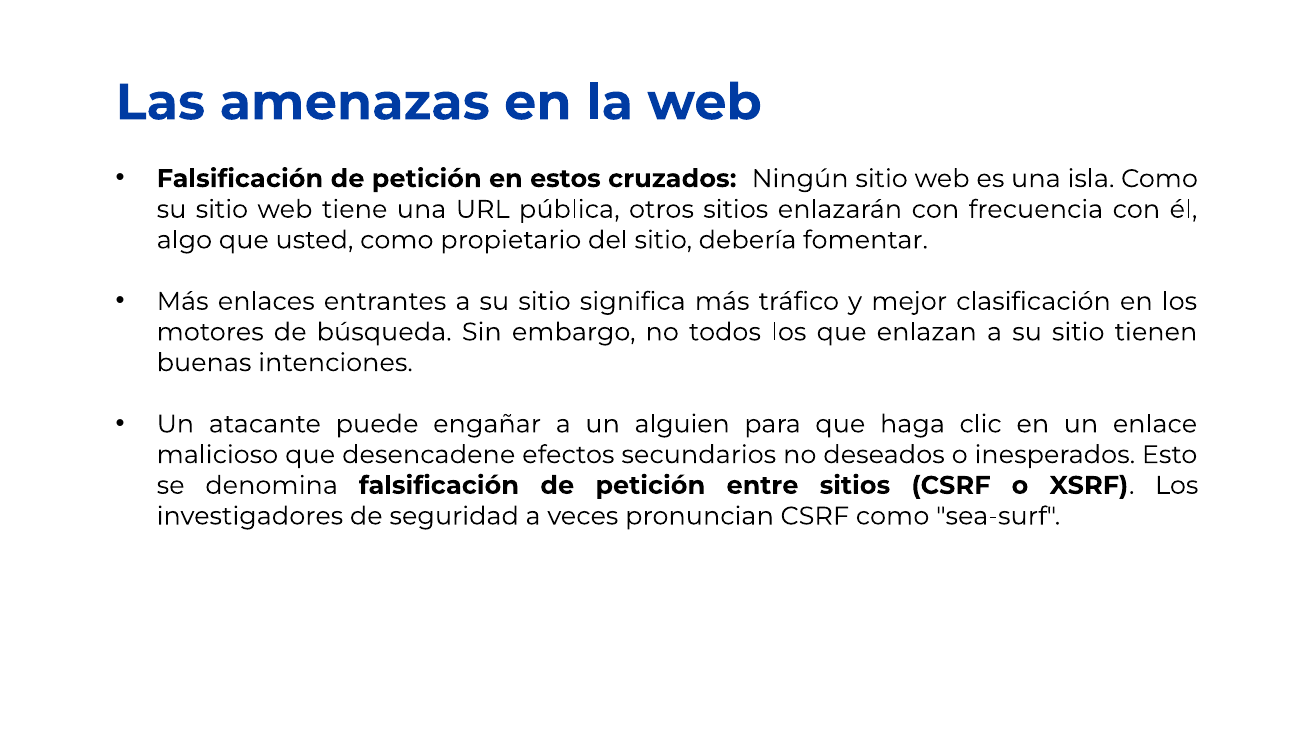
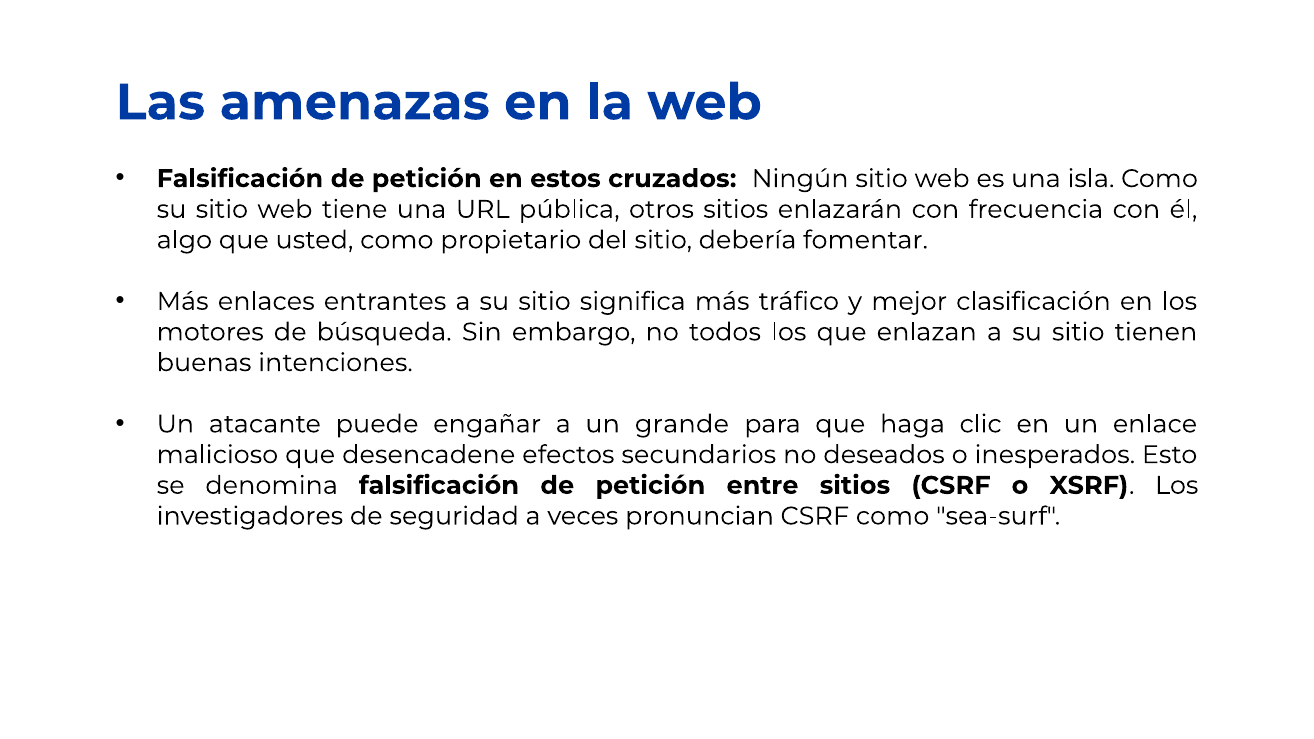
alguien: alguien -> grande
